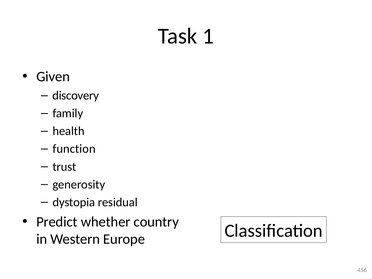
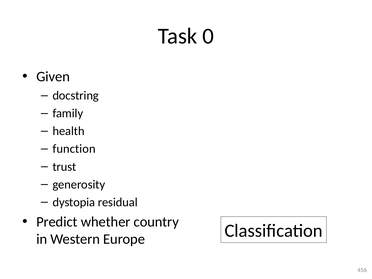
1: 1 -> 0
discovery: discovery -> docstring
